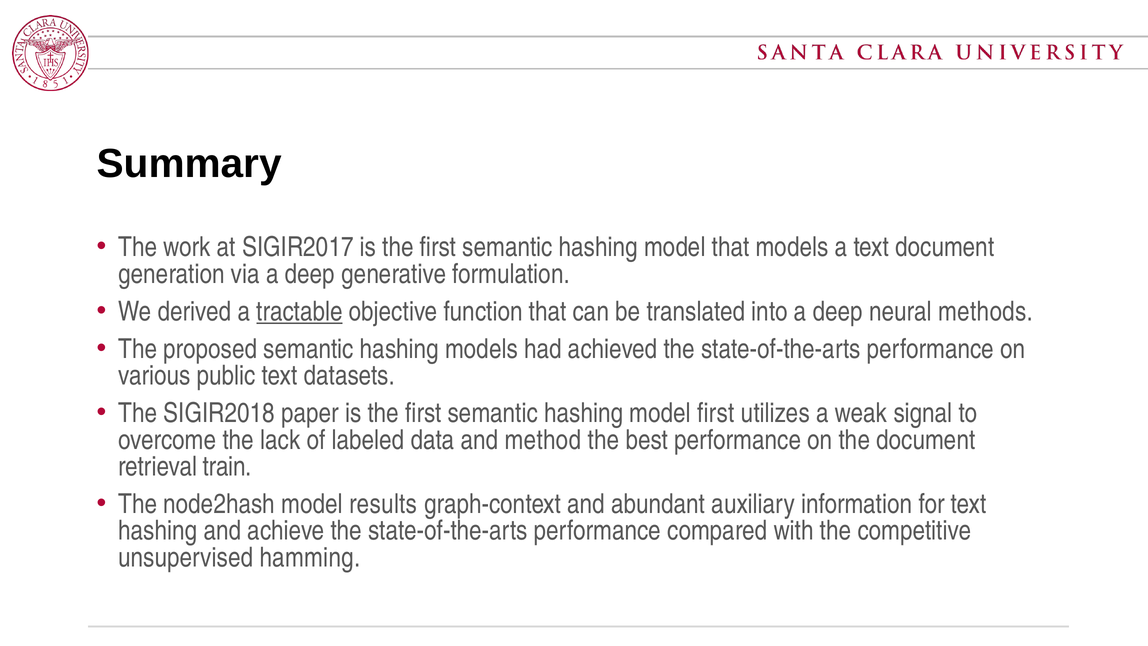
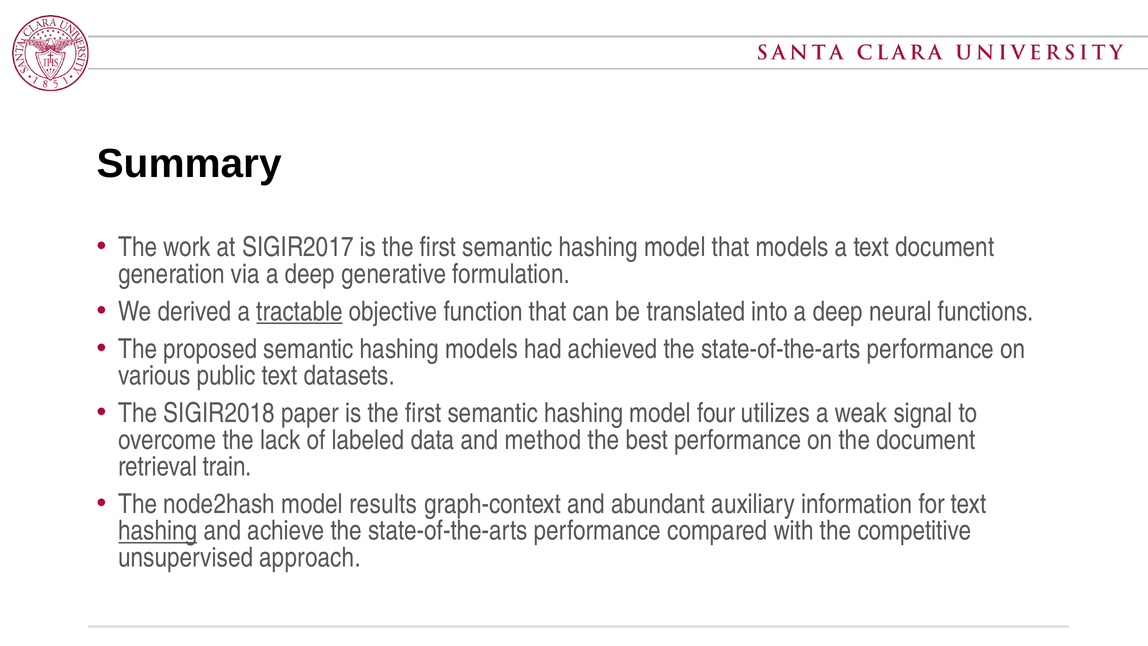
methods: methods -> functions
model first: first -> four
hashing at (158, 531) underline: none -> present
hamming: hamming -> approach
